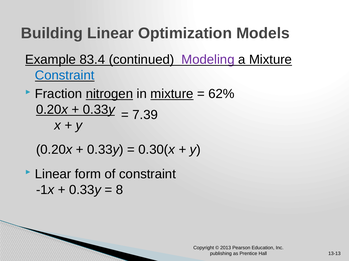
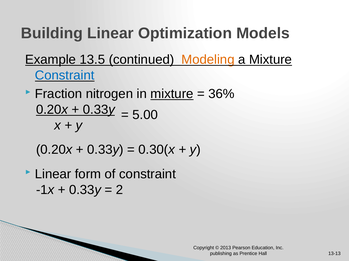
83.4: 83.4 -> 13.5
Modeling colour: purple -> orange
nitrogen underline: present -> none
62%: 62% -> 36%
7.39: 7.39 -> 5.00
8: 8 -> 2
